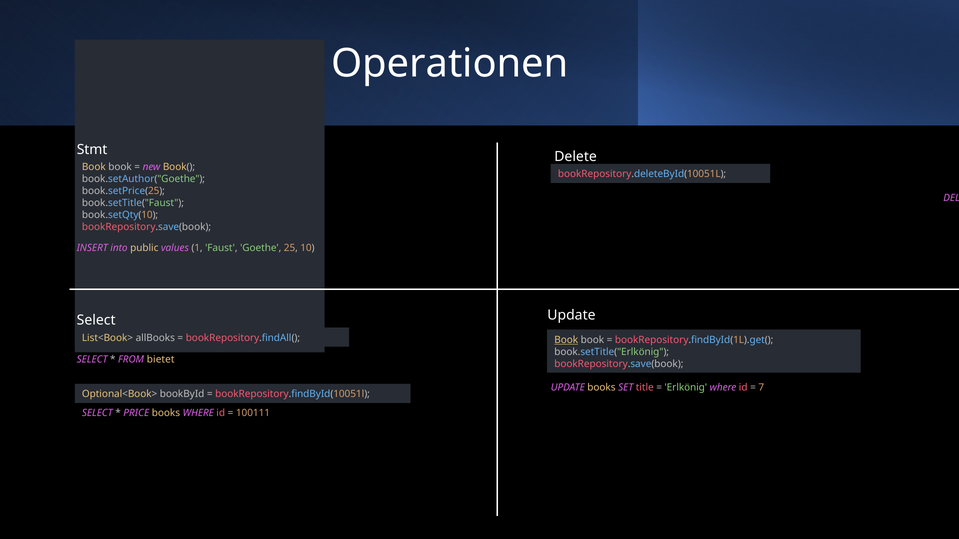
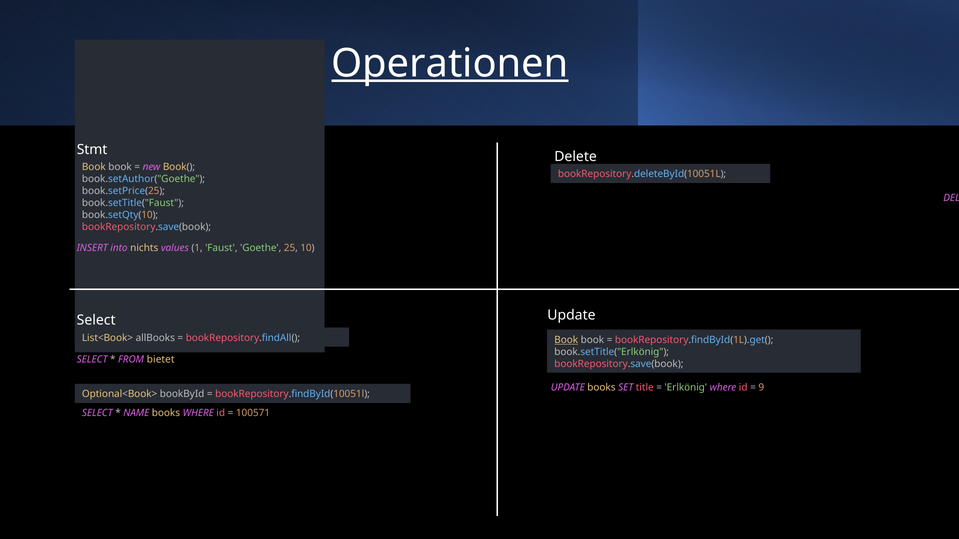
Operationen underline: none -> present
public: public -> nichts
7: 7 -> 9
PRICE: PRICE -> NAME
100111: 100111 -> 100571
